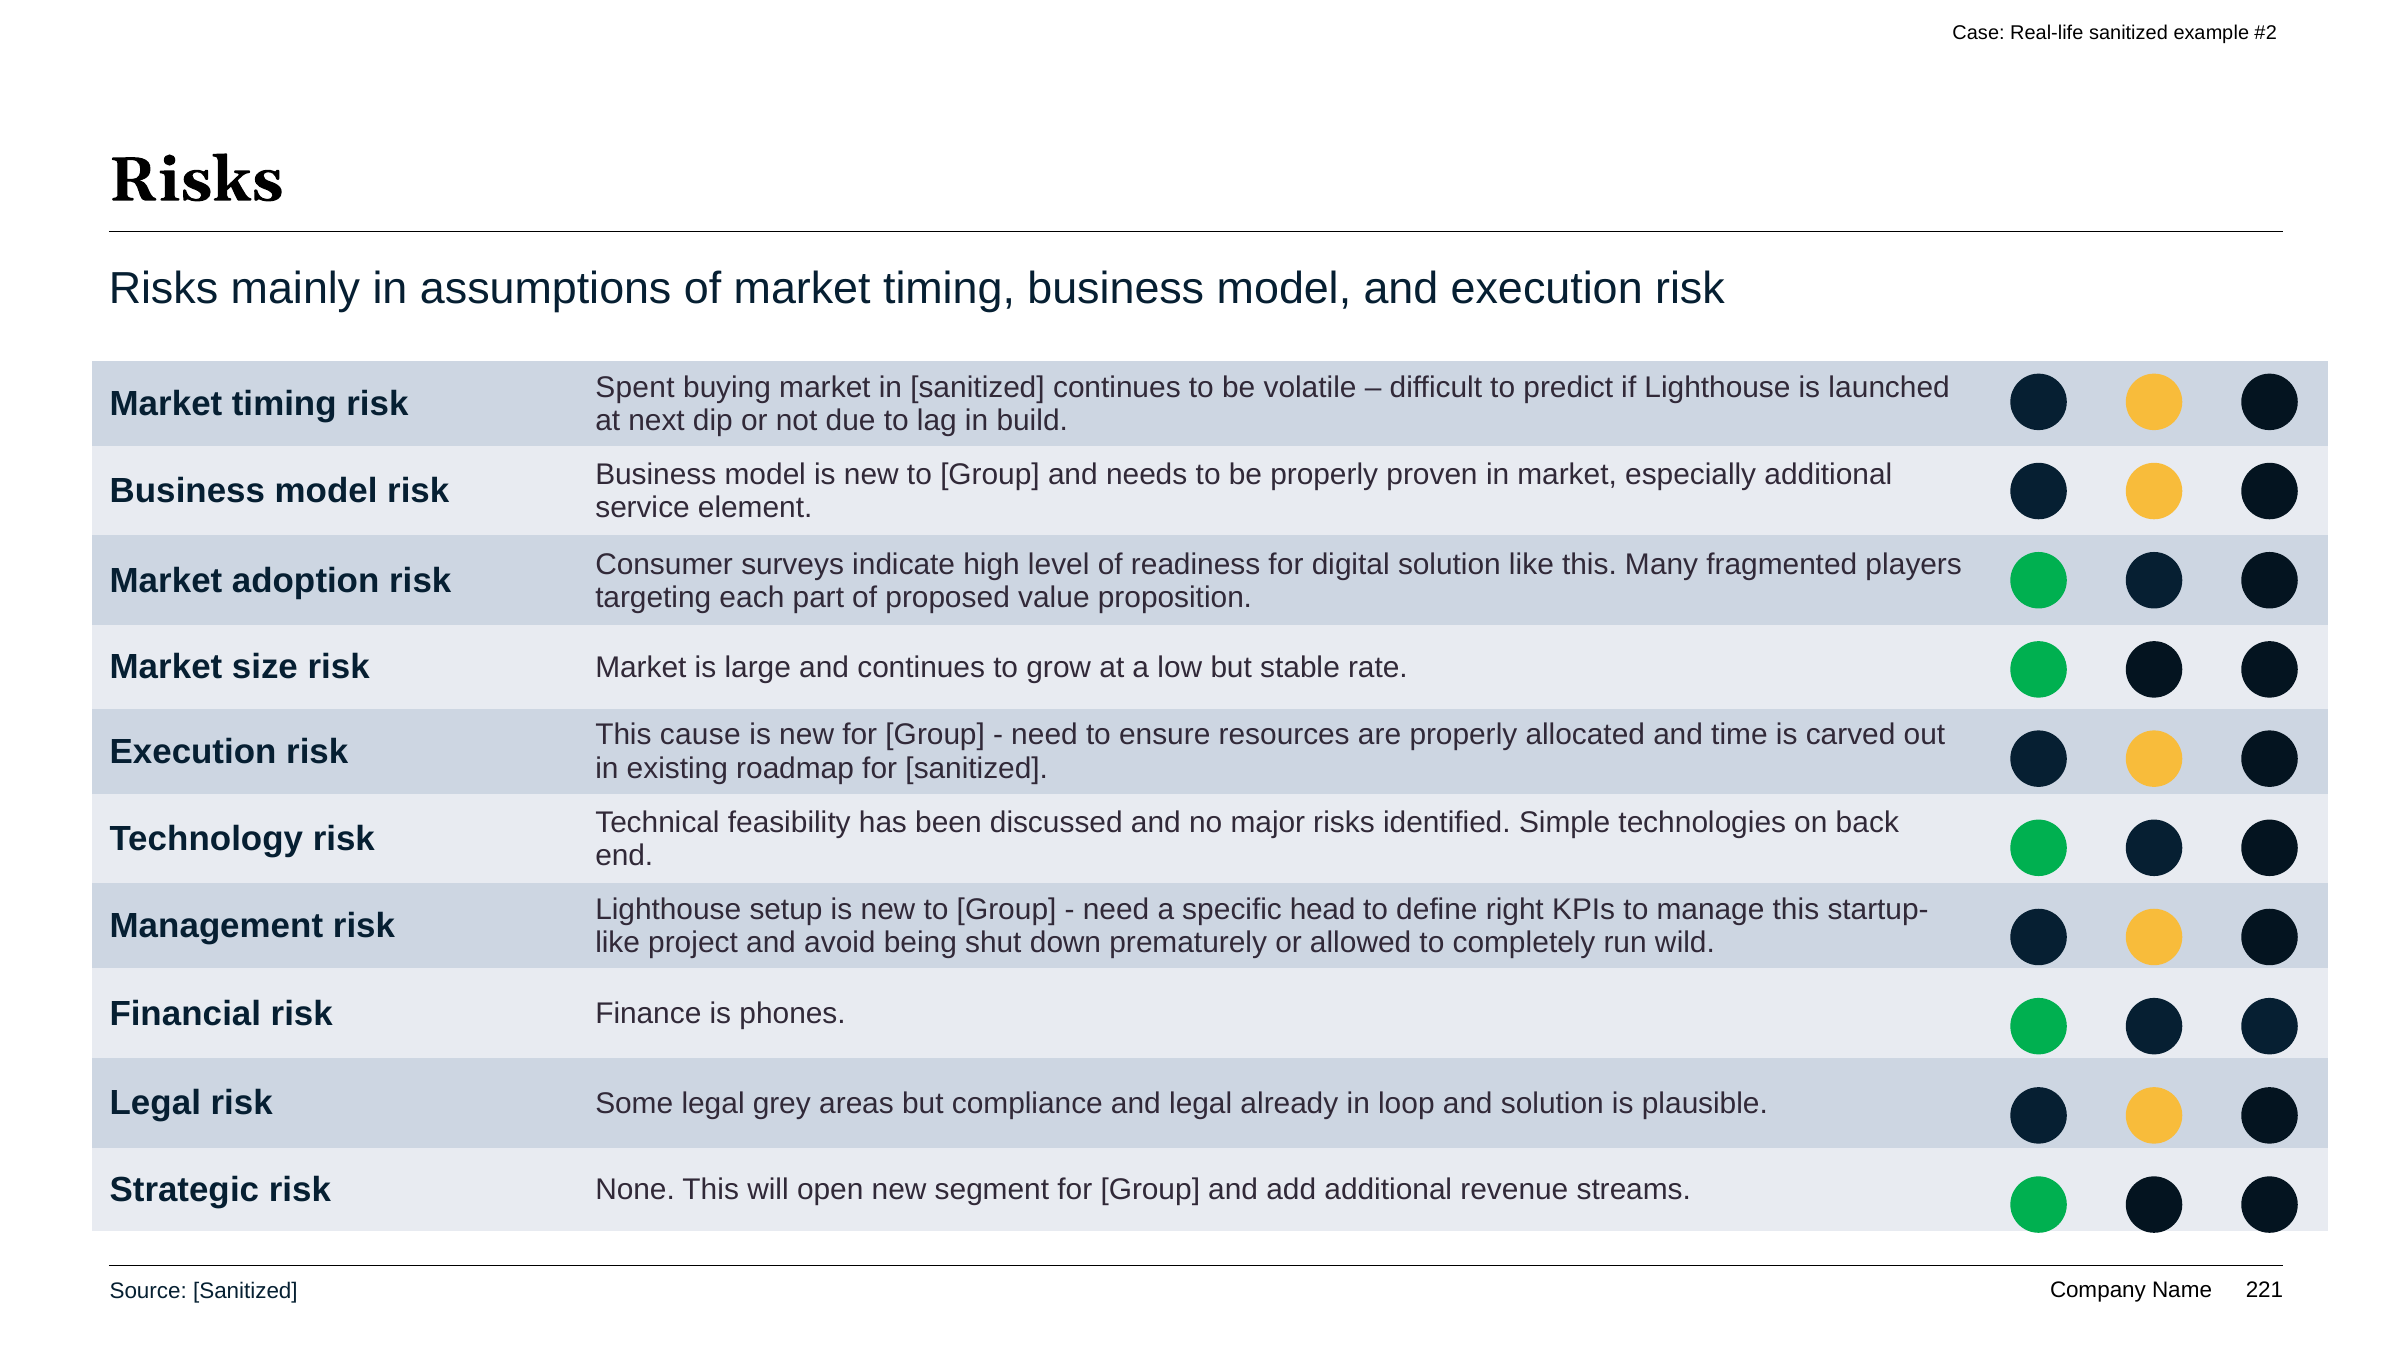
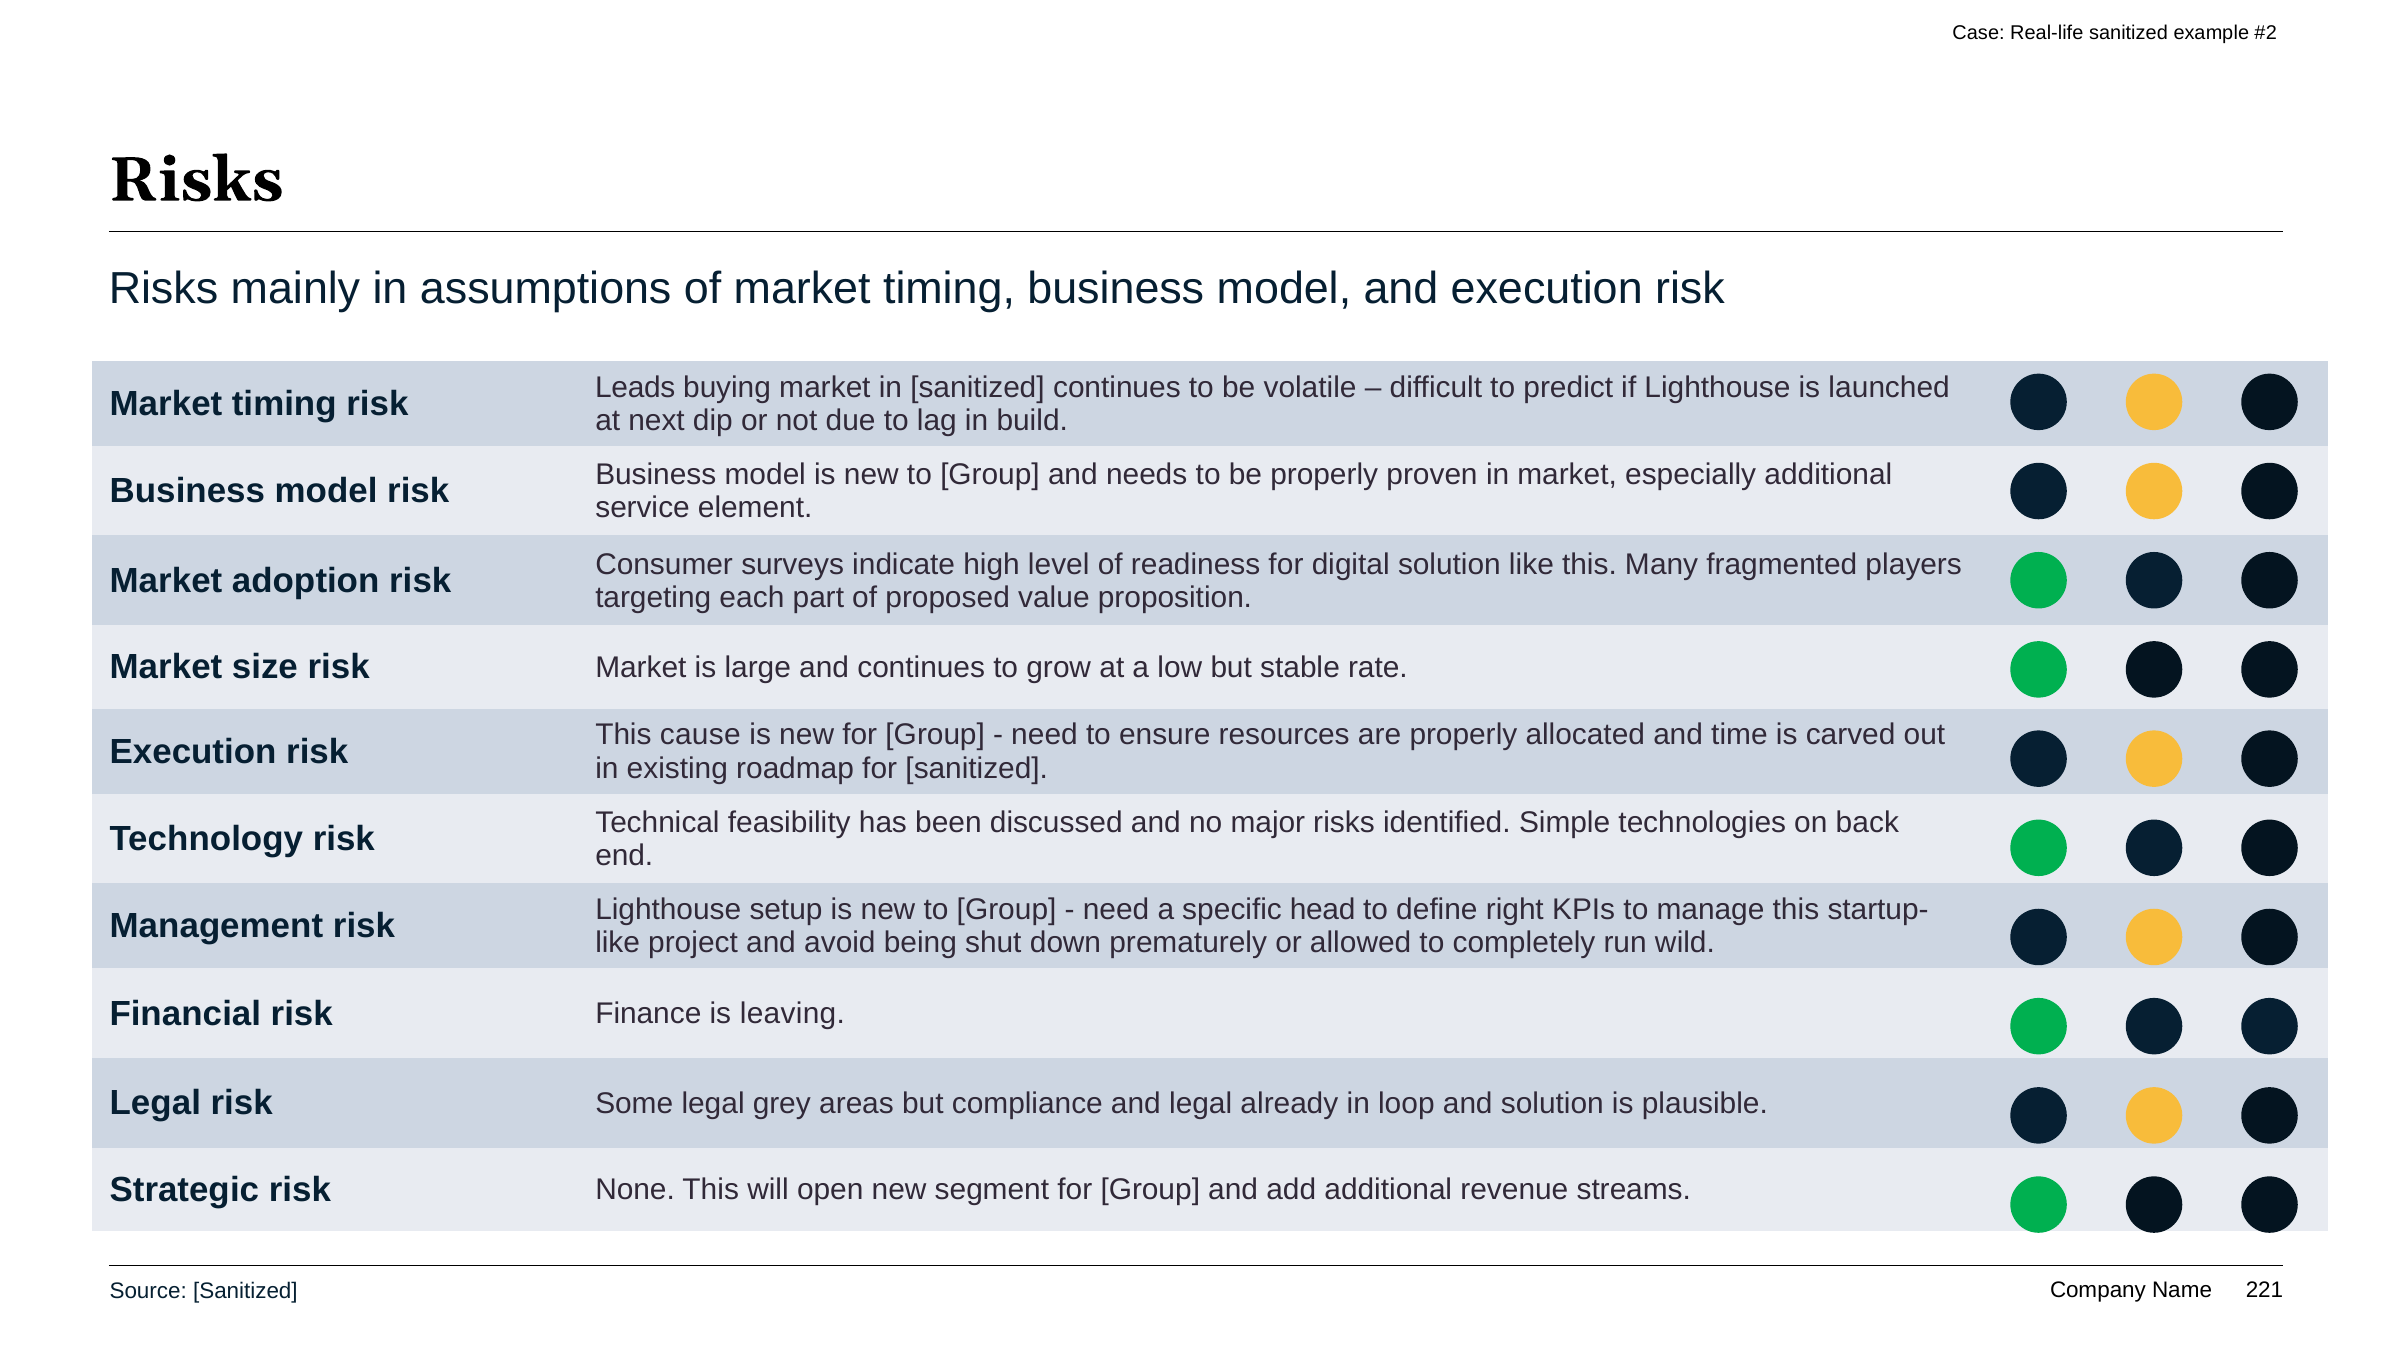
Spent: Spent -> Leads
phones: phones -> leaving
